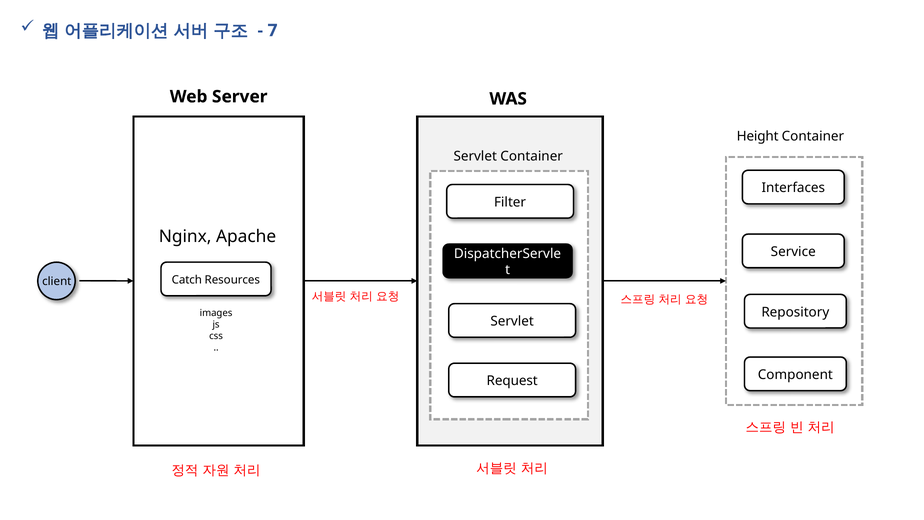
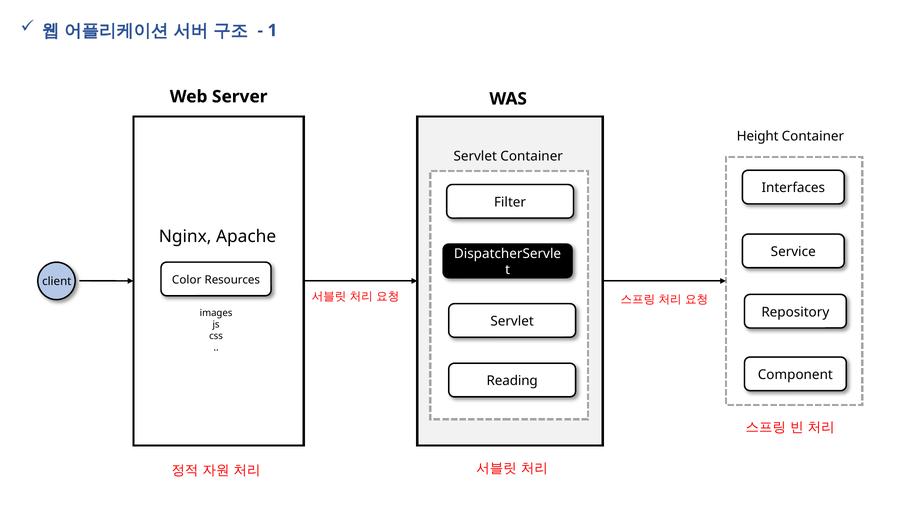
7: 7 -> 1
Catch: Catch -> Color
Request: Request -> Reading
